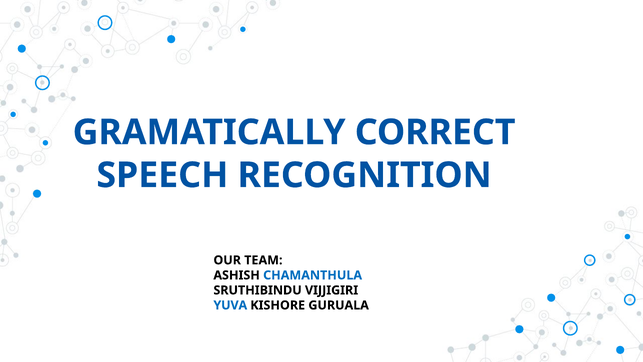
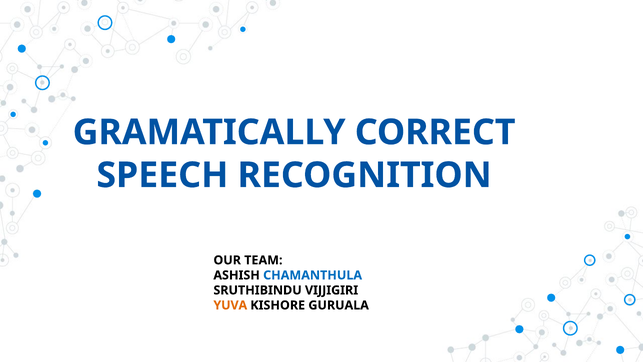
YUVA colour: blue -> orange
